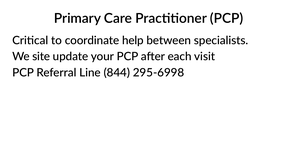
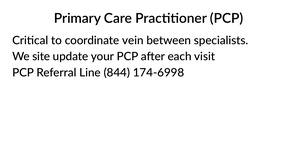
help: help -> vein
295-6998: 295-6998 -> 174-6998
